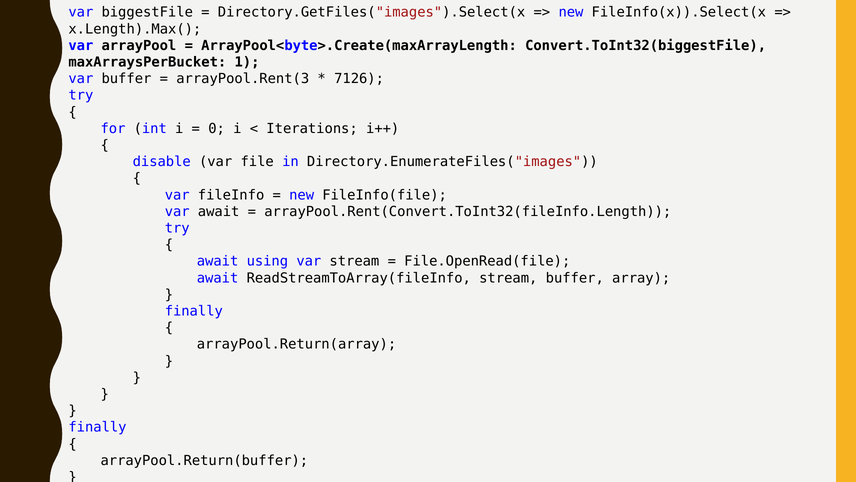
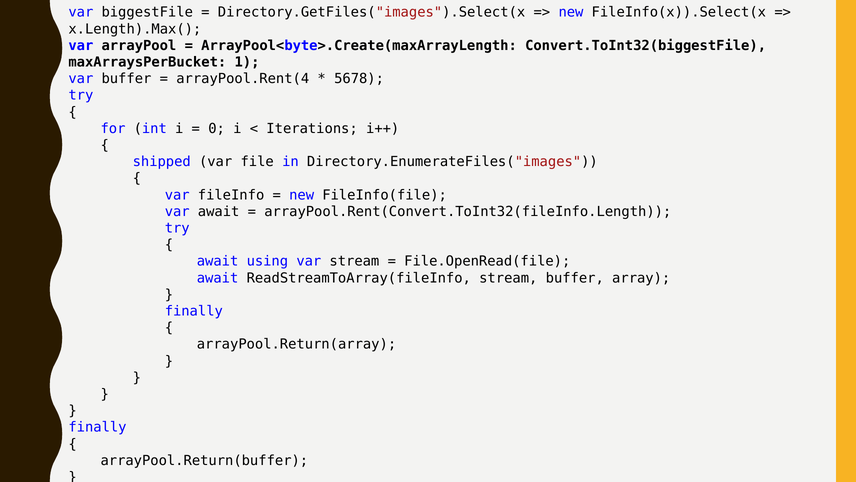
arrayPool.Rent(3: arrayPool.Rent(3 -> arrayPool.Rent(4
7126: 7126 -> 5678
disable: disable -> shipped
